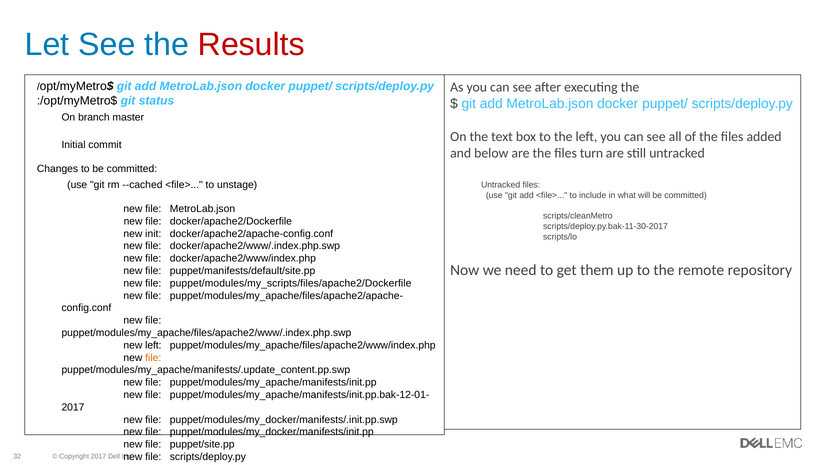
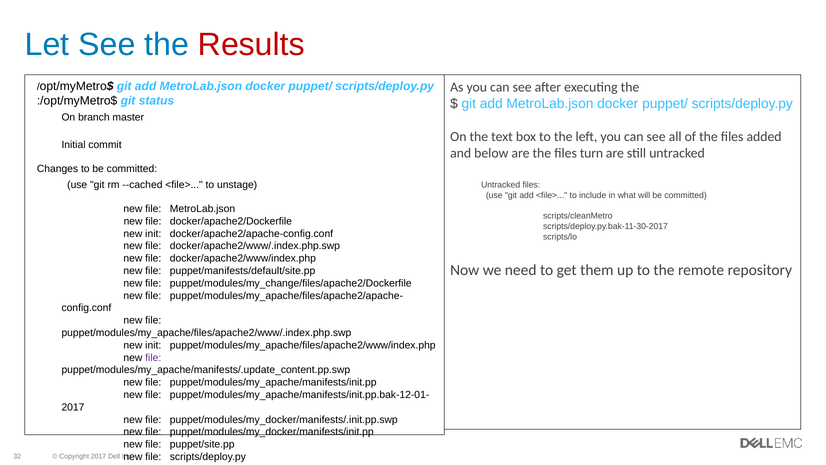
puppet/modules/my_scripts/files/apache2/Dockerfile: puppet/modules/my_scripts/files/apache2/Dockerfile -> puppet/modules/my_change/files/apache2/Dockerfile
left at (153, 345): left -> init
file at (153, 357) colour: orange -> purple
